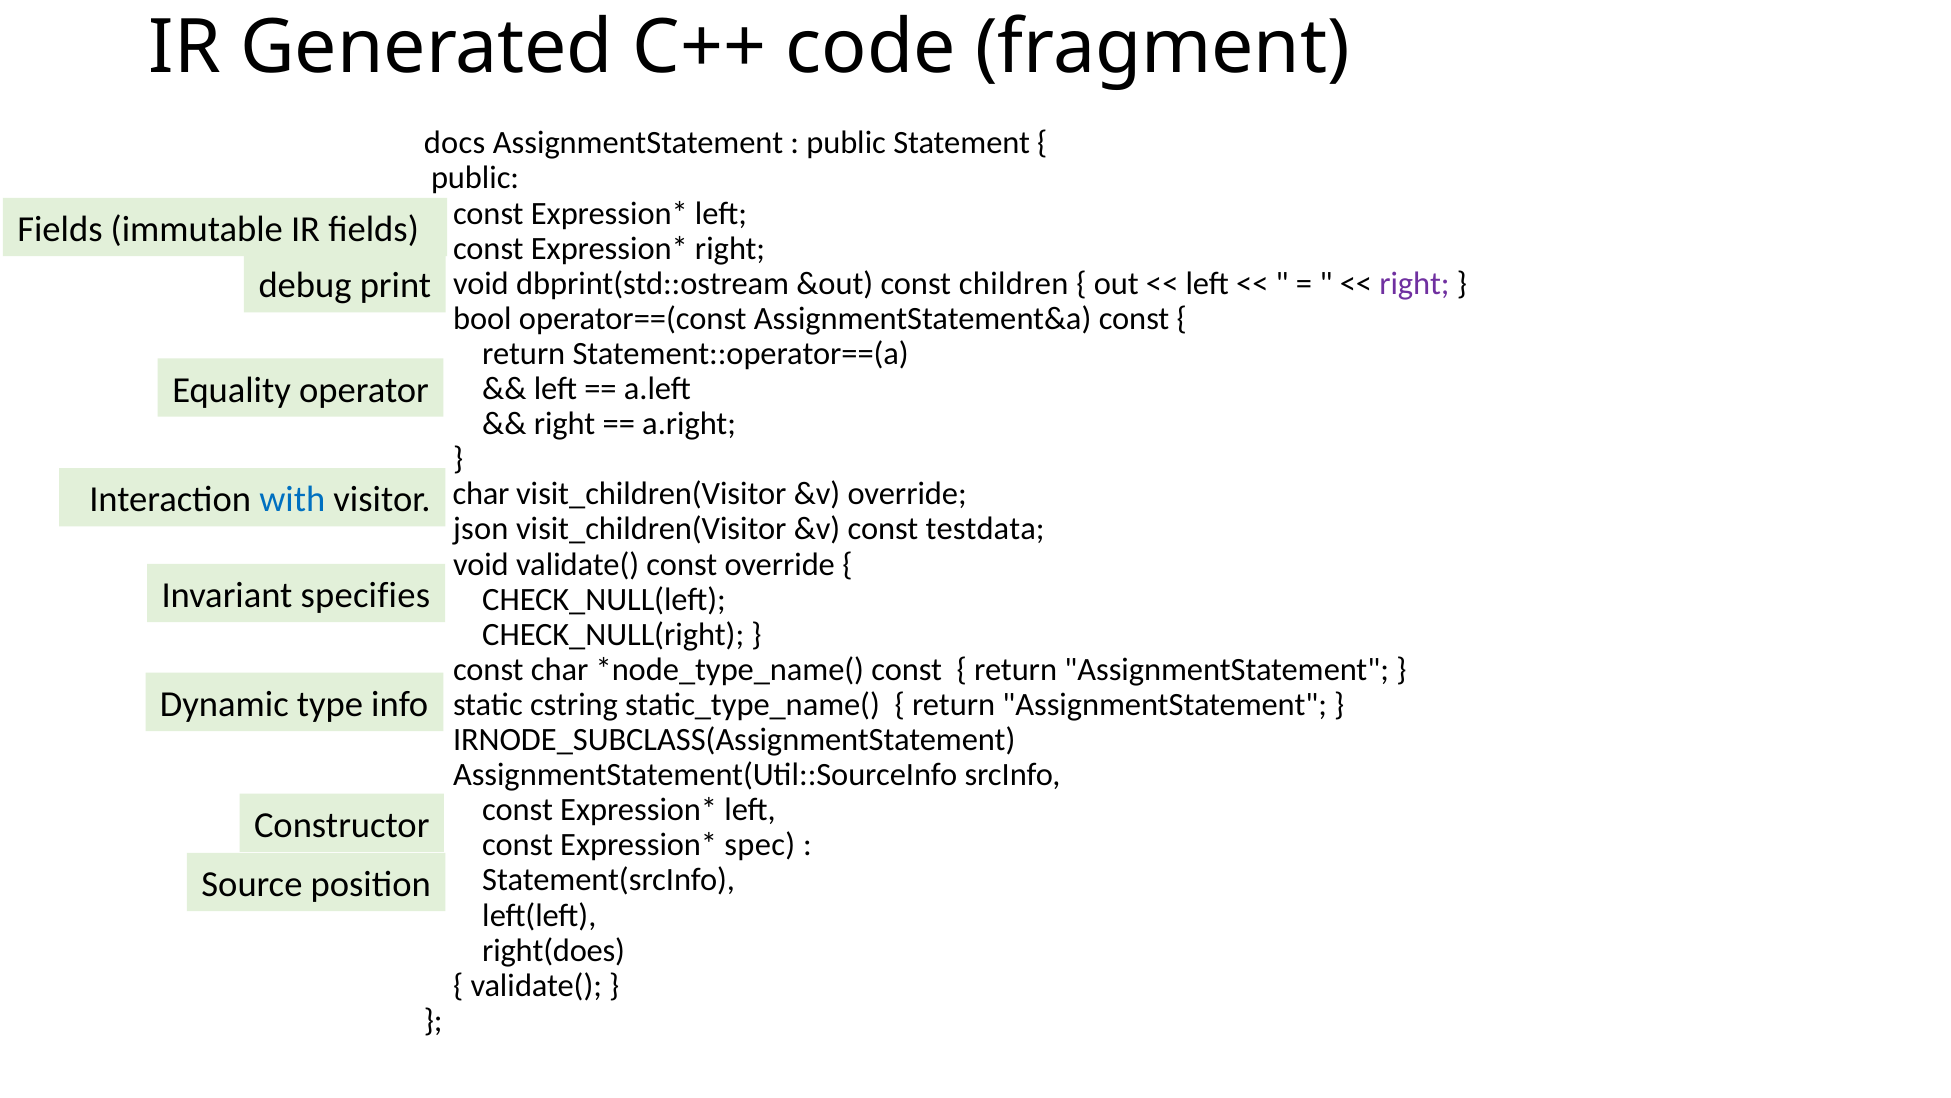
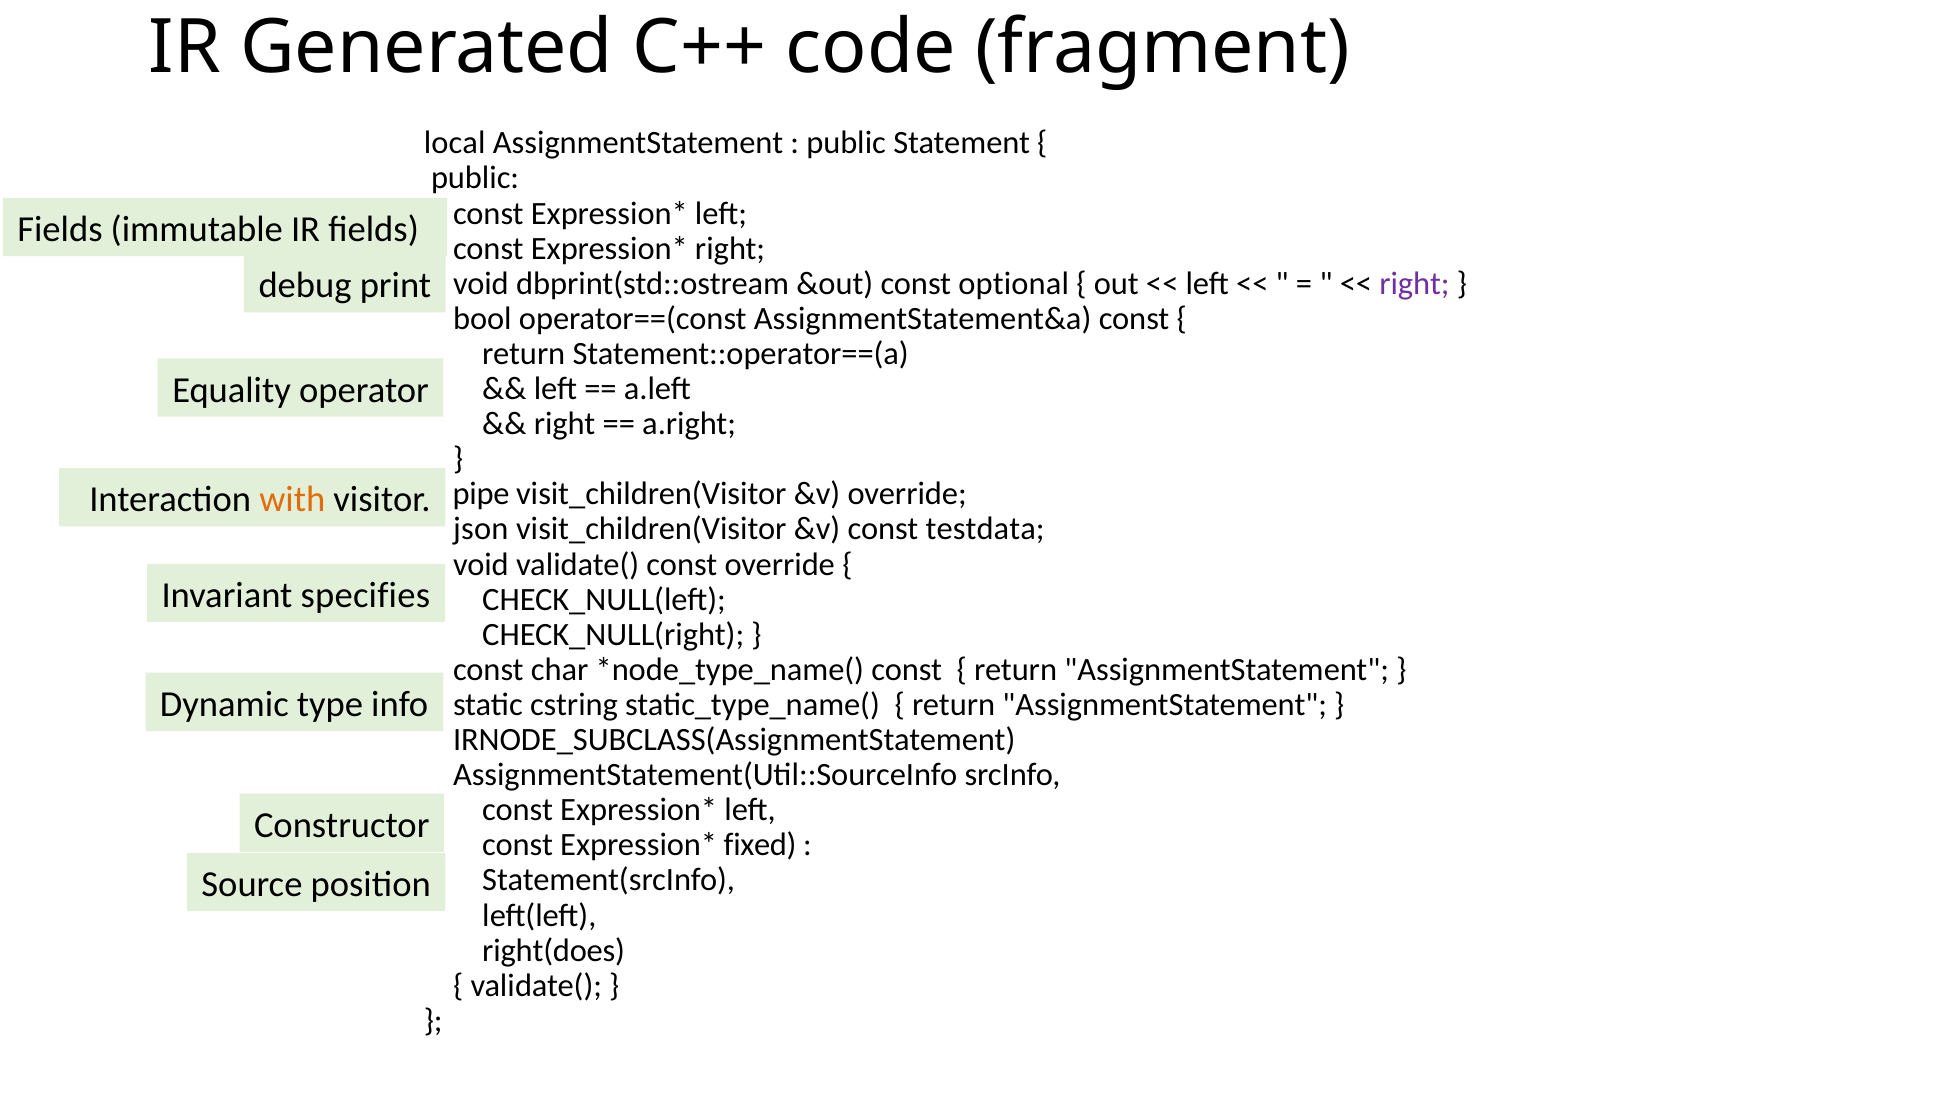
docs: docs -> local
children: children -> optional
char at (481, 494): char -> pipe
with colour: blue -> orange
spec: spec -> fixed
